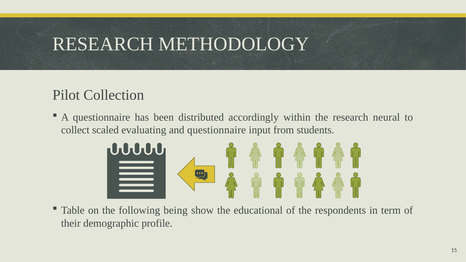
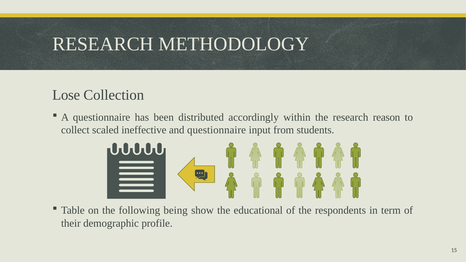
Pilot: Pilot -> Lose
neural: neural -> reason
evaluating: evaluating -> ineffective
